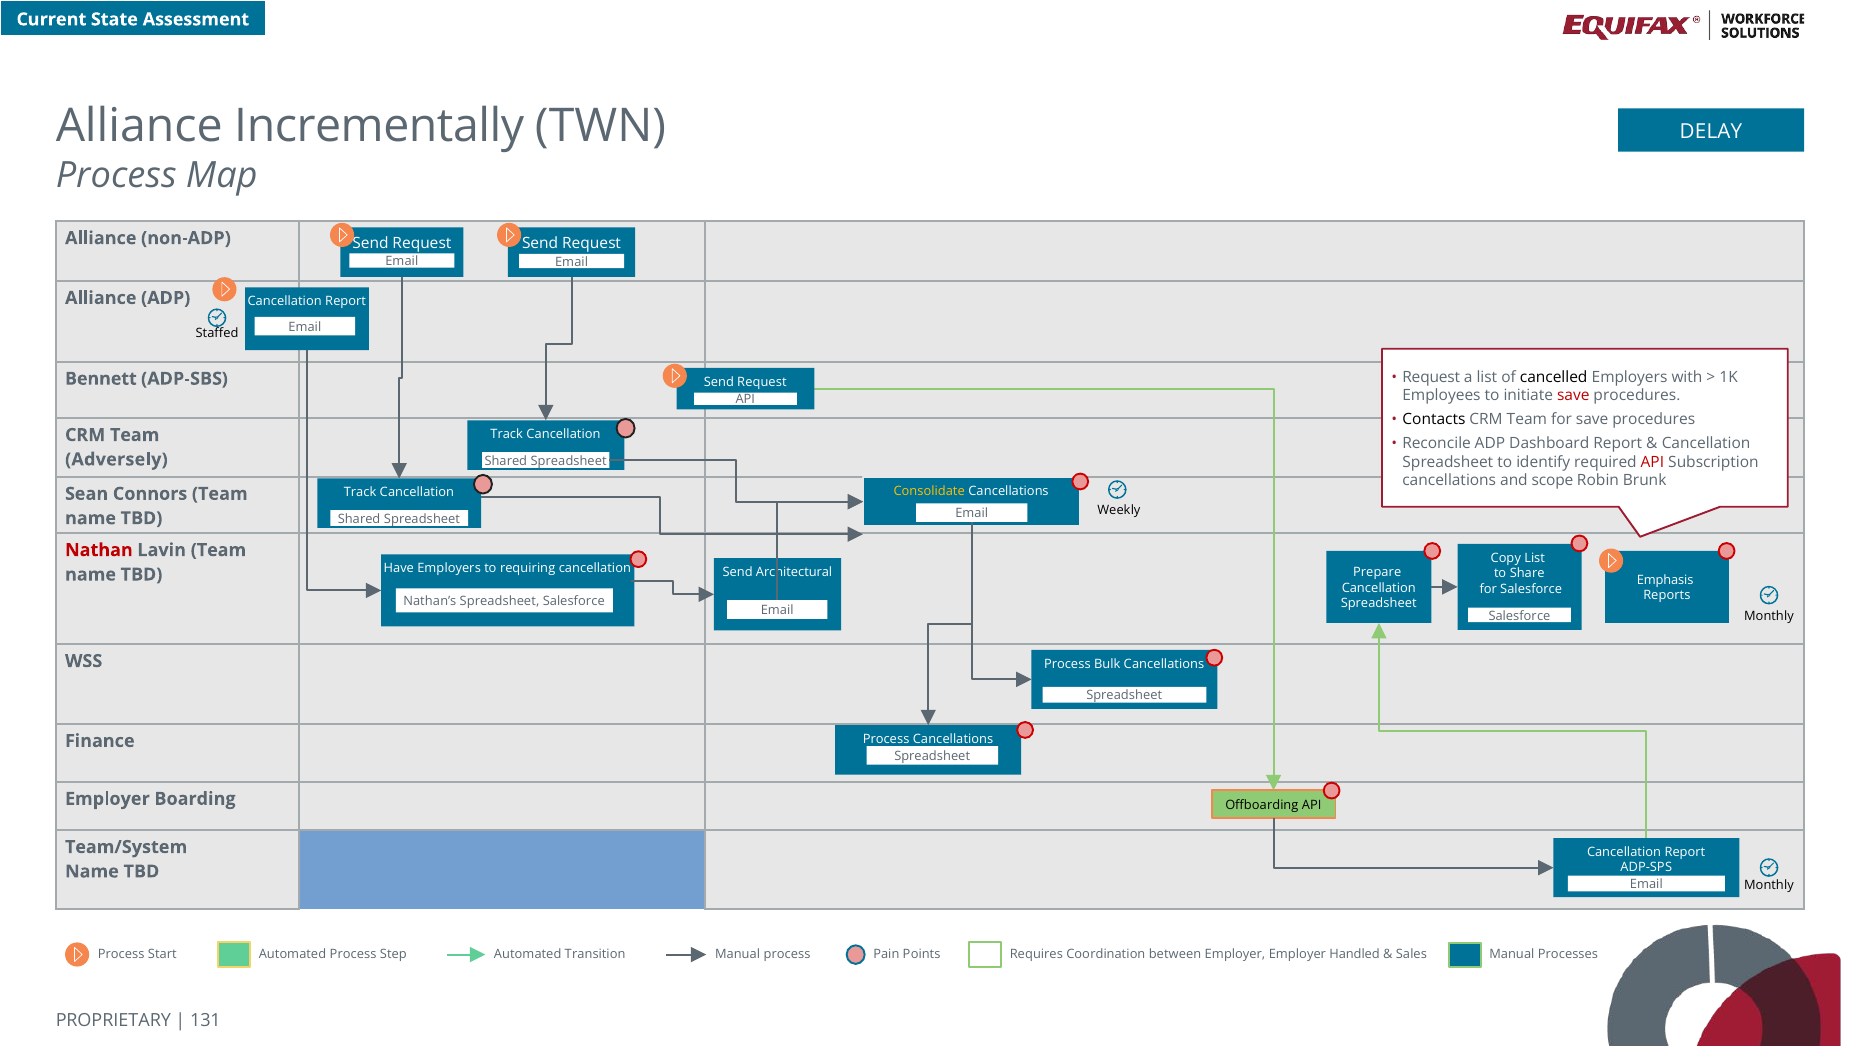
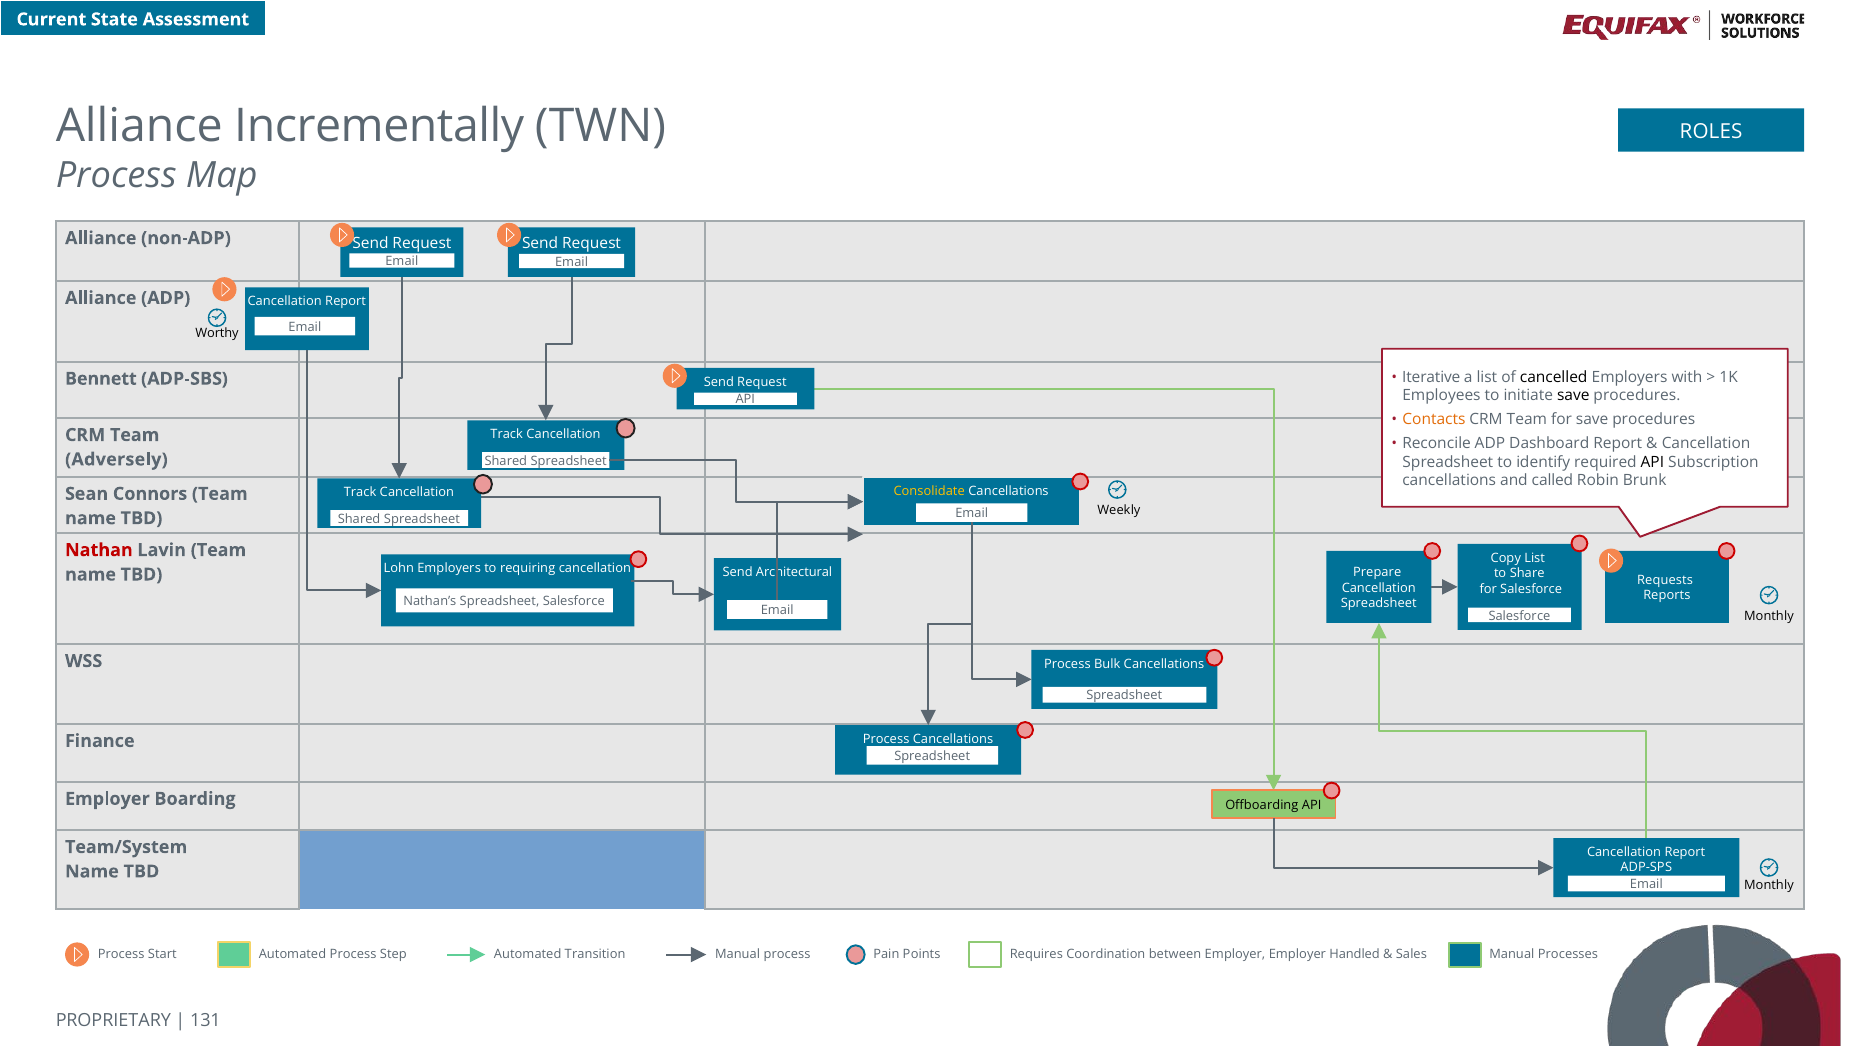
DELAY: DELAY -> ROLES
Staffed: Staffed -> Worthy
Request at (1431, 377): Request -> Iterative
save at (1573, 396) colour: red -> black
Contacts colour: black -> orange
API at (1652, 462) colour: red -> black
scope: scope -> called
Have: Have -> Lohn
Emphasis: Emphasis -> Requests
